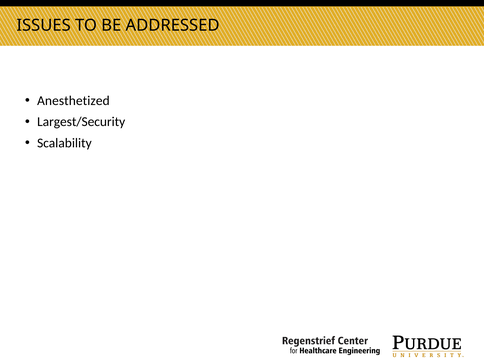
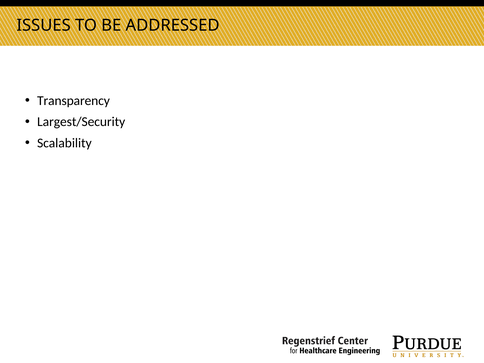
Anesthetized: Anesthetized -> Transparency
